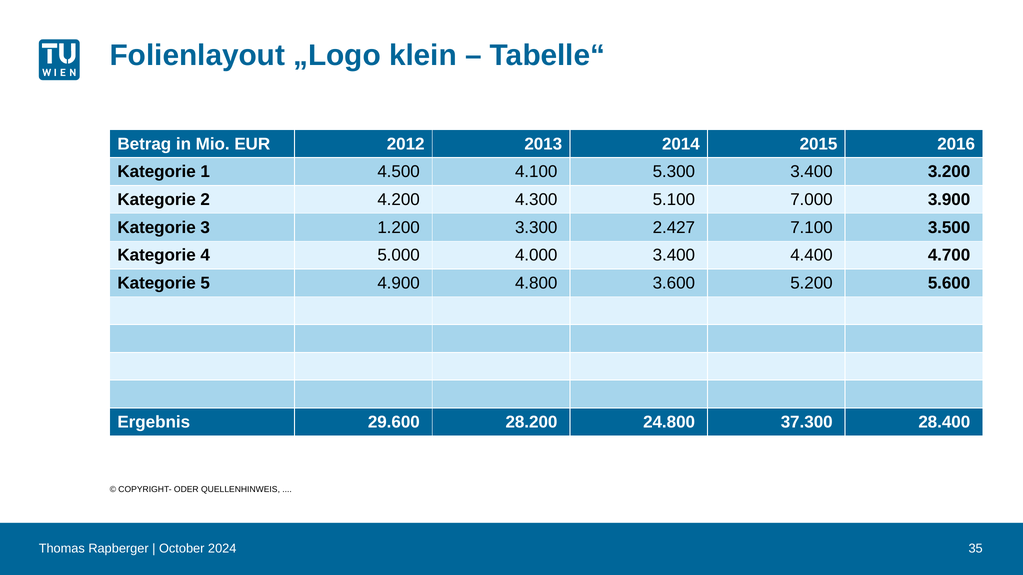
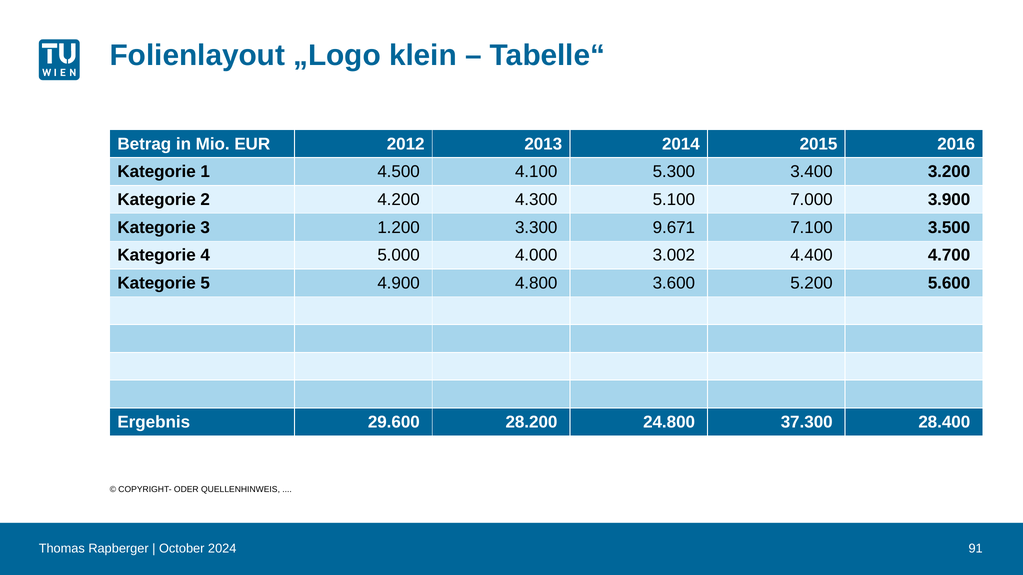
2.427: 2.427 -> 9.671
4.000 3.400: 3.400 -> 3.002
35: 35 -> 91
